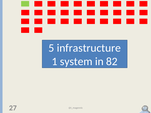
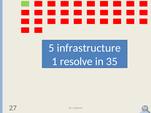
system: system -> resolve
82: 82 -> 35
